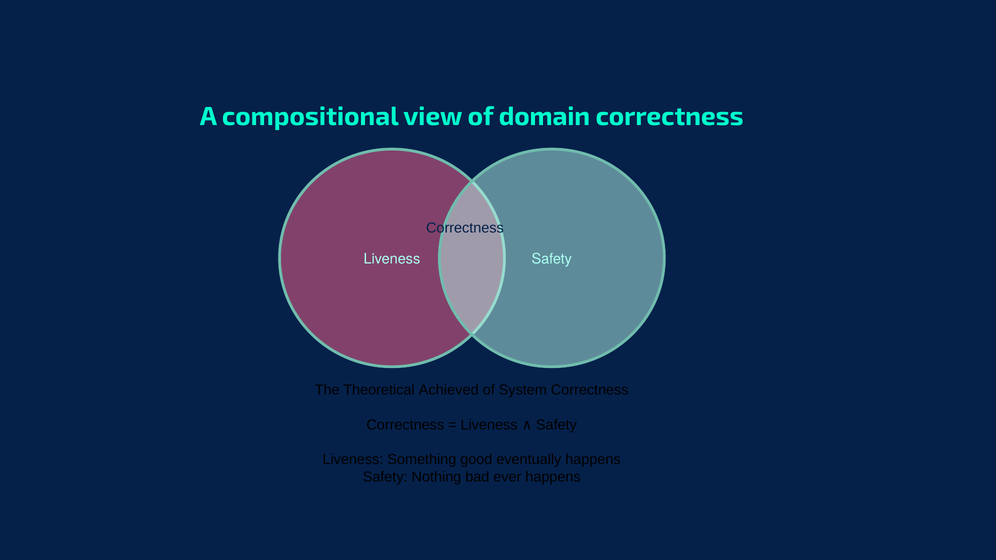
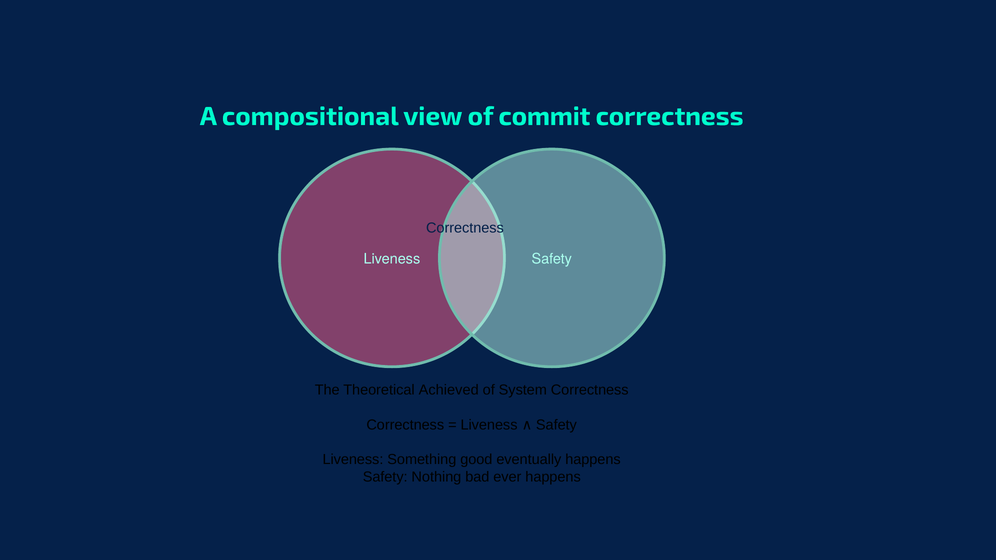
domain: domain -> commit
